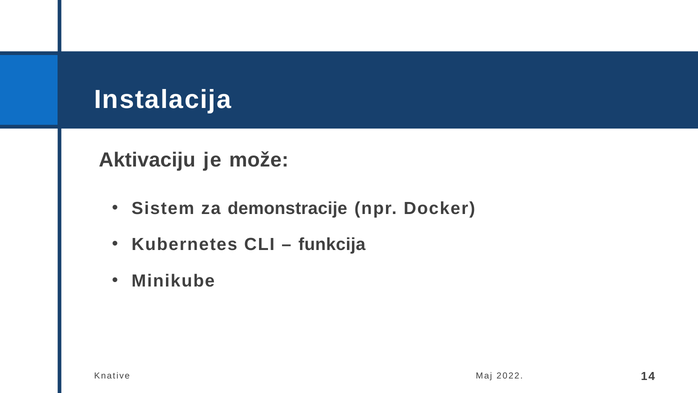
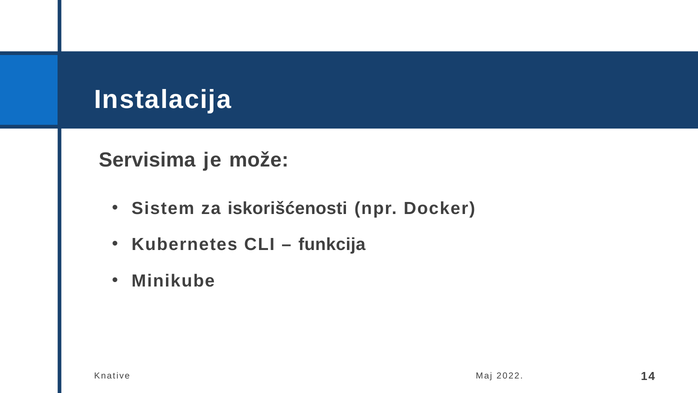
Aktivaciju: Aktivaciju -> Servisima
demonstracije: demonstracije -> iskorišćenosti
